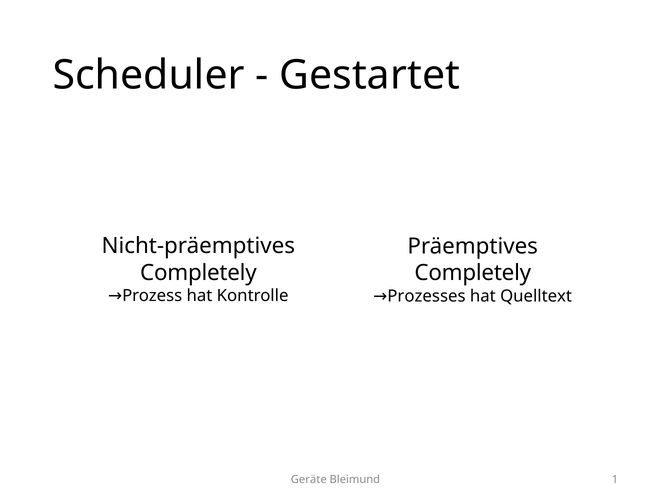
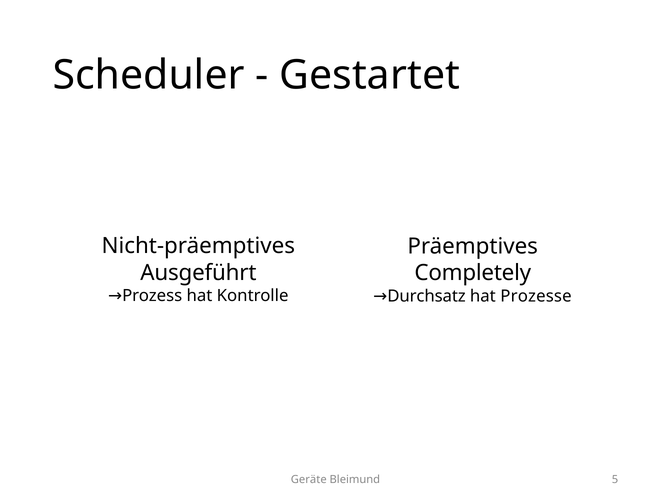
Completely at (198, 273): Completely -> Ausgeführt
Prozesses: Prozesses -> Durchsatz
Quelltext: Quelltext -> Prozesse
1: 1 -> 5
